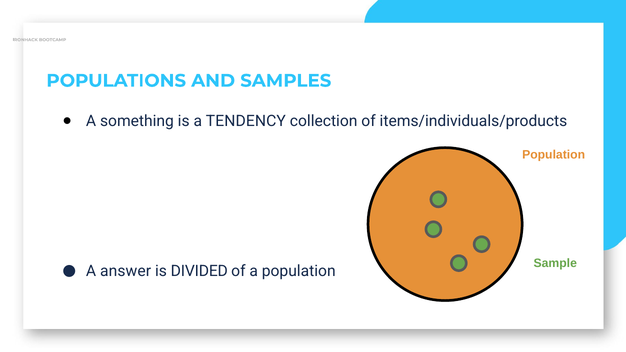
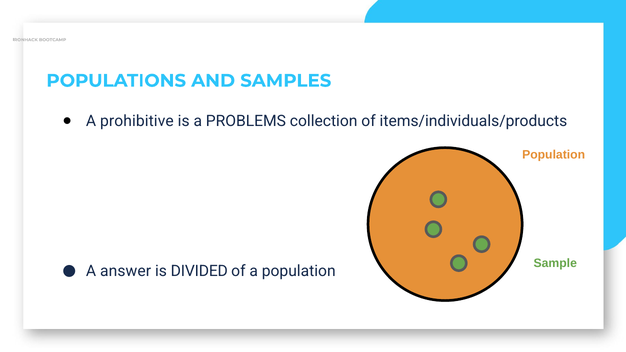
something: something -> prohibitive
TENDENCY: TENDENCY -> PROBLEMS
